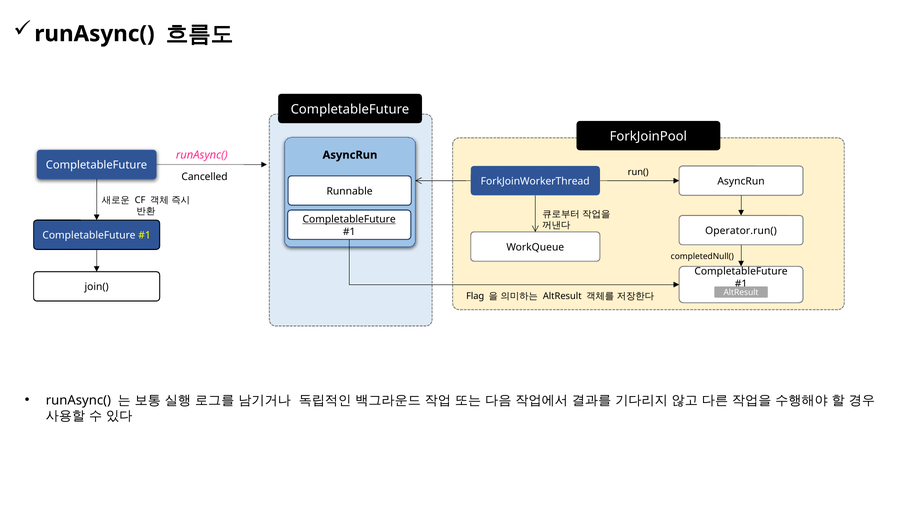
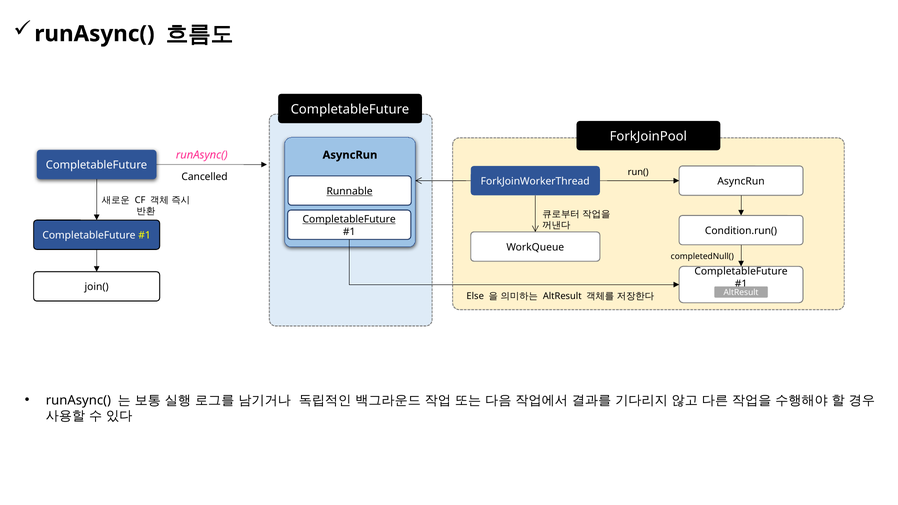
Runnable underline: none -> present
Operator.run(: Operator.run( -> Condition.run(
Flag: Flag -> Else
